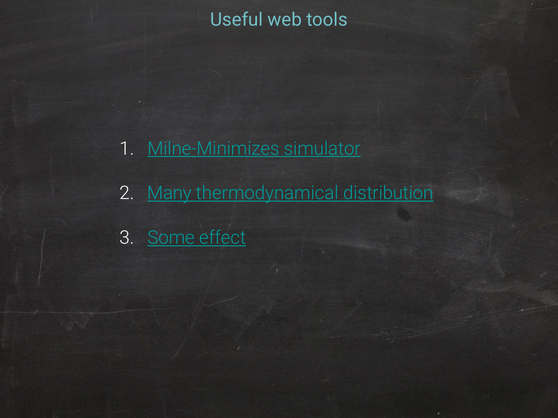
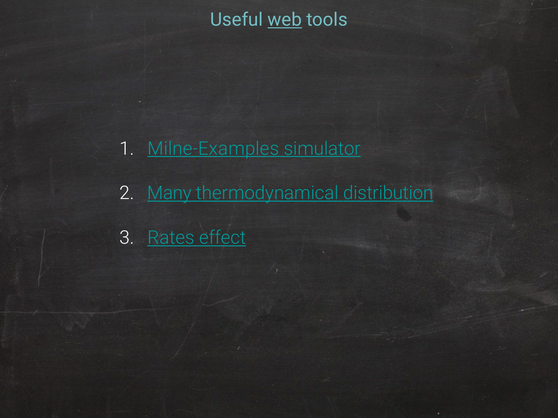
web underline: none -> present
Milne-Minimizes: Milne-Minimizes -> Milne-Examples
Some: Some -> Rates
